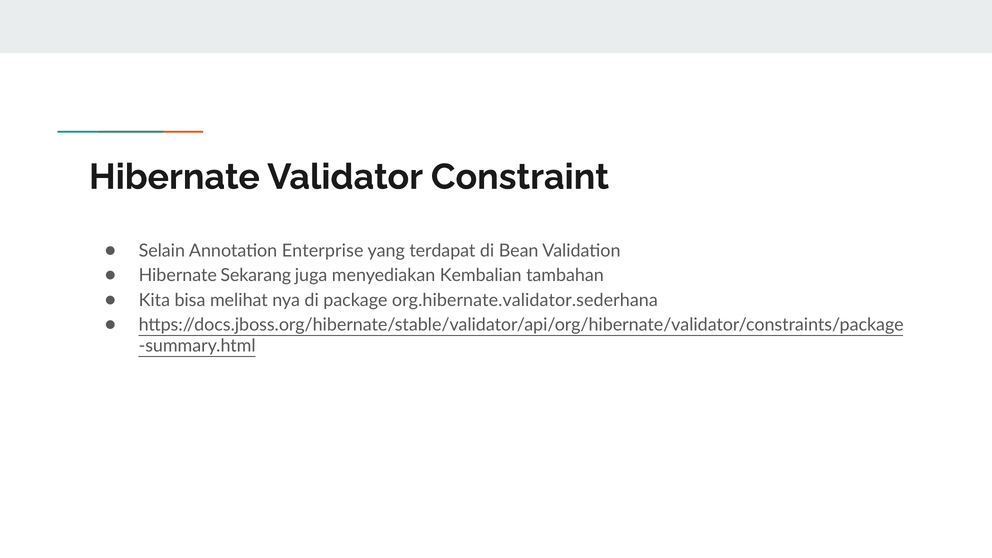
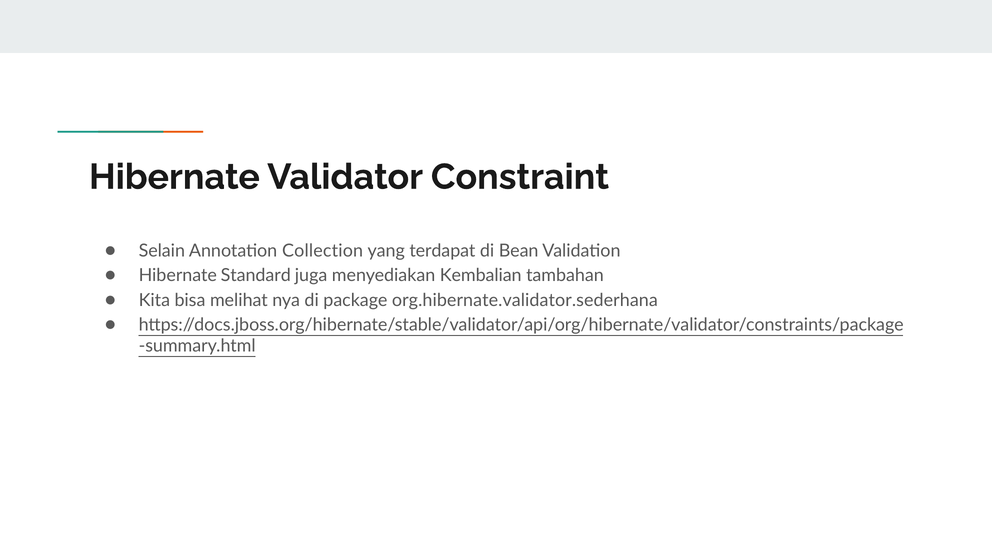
Enterprise: Enterprise -> Collection
Sekarang: Sekarang -> Standard
